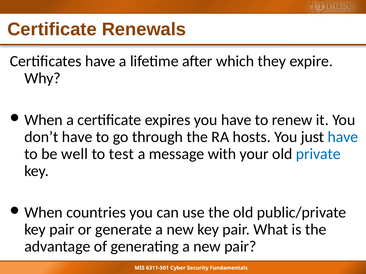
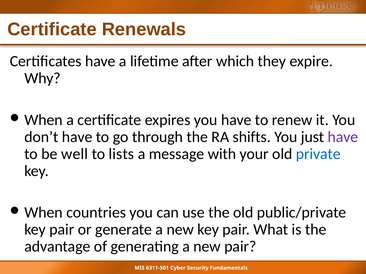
hosts: hosts -> shifts
have at (343, 137) colour: blue -> purple
test: test -> lists
